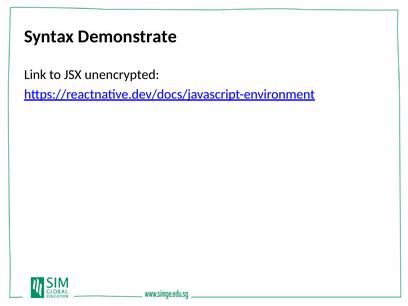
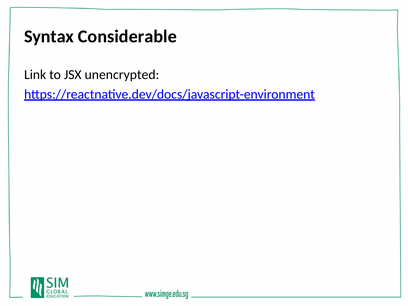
Demonstrate: Demonstrate -> Considerable
